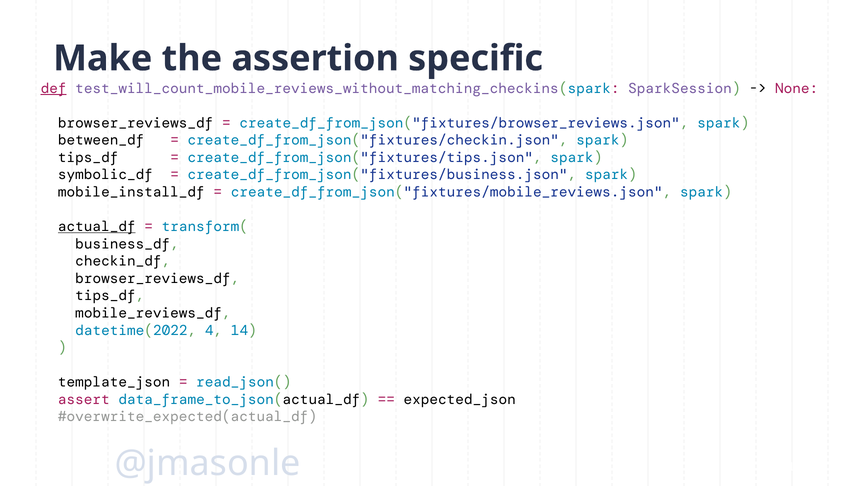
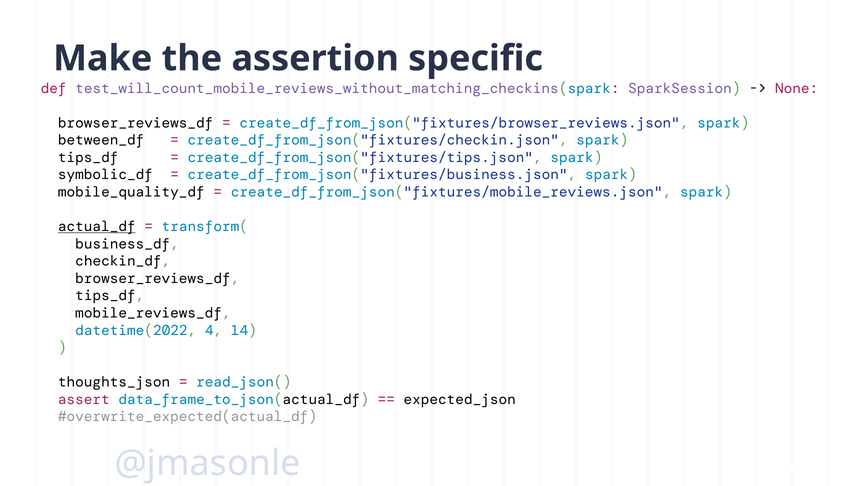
def underline: present -> none
mobile_install_df: mobile_install_df -> mobile_quality_df
template_json: template_json -> thoughts_json
